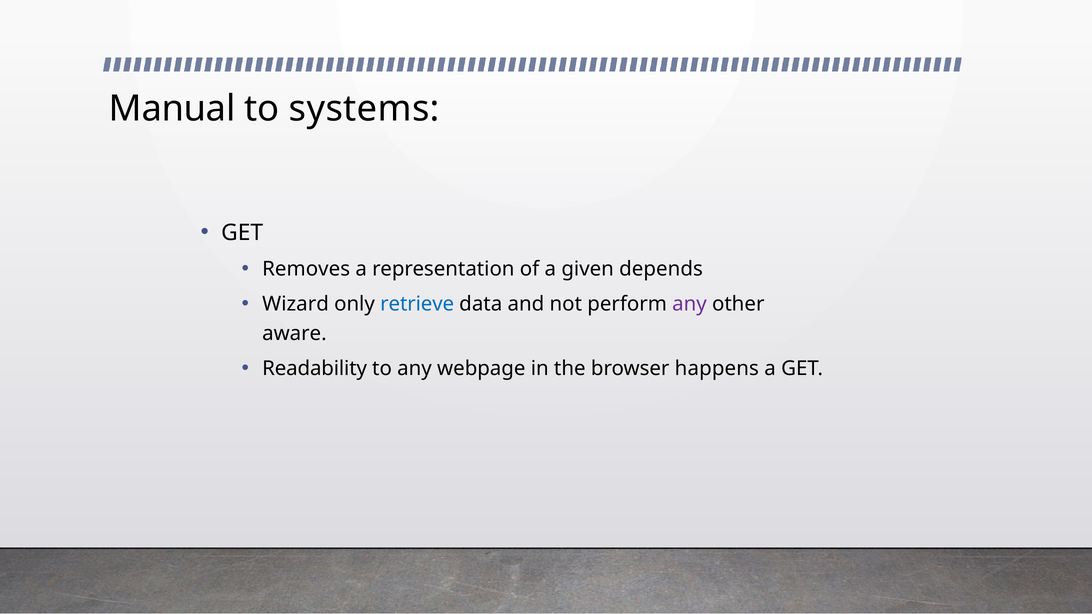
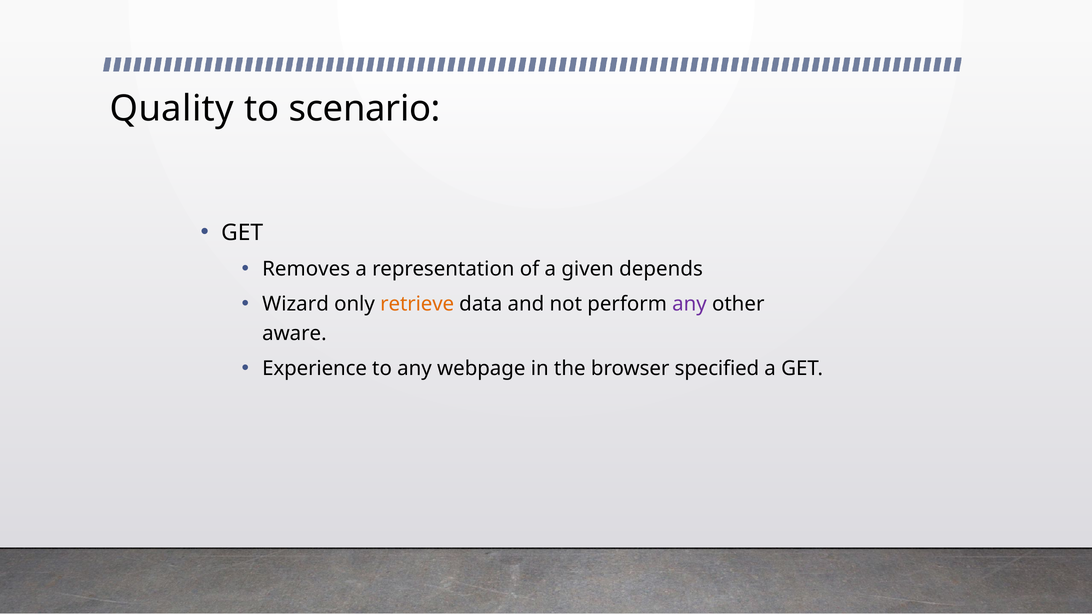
Manual: Manual -> Quality
systems: systems -> scenario
retrieve colour: blue -> orange
Readability: Readability -> Experience
happens: happens -> specified
